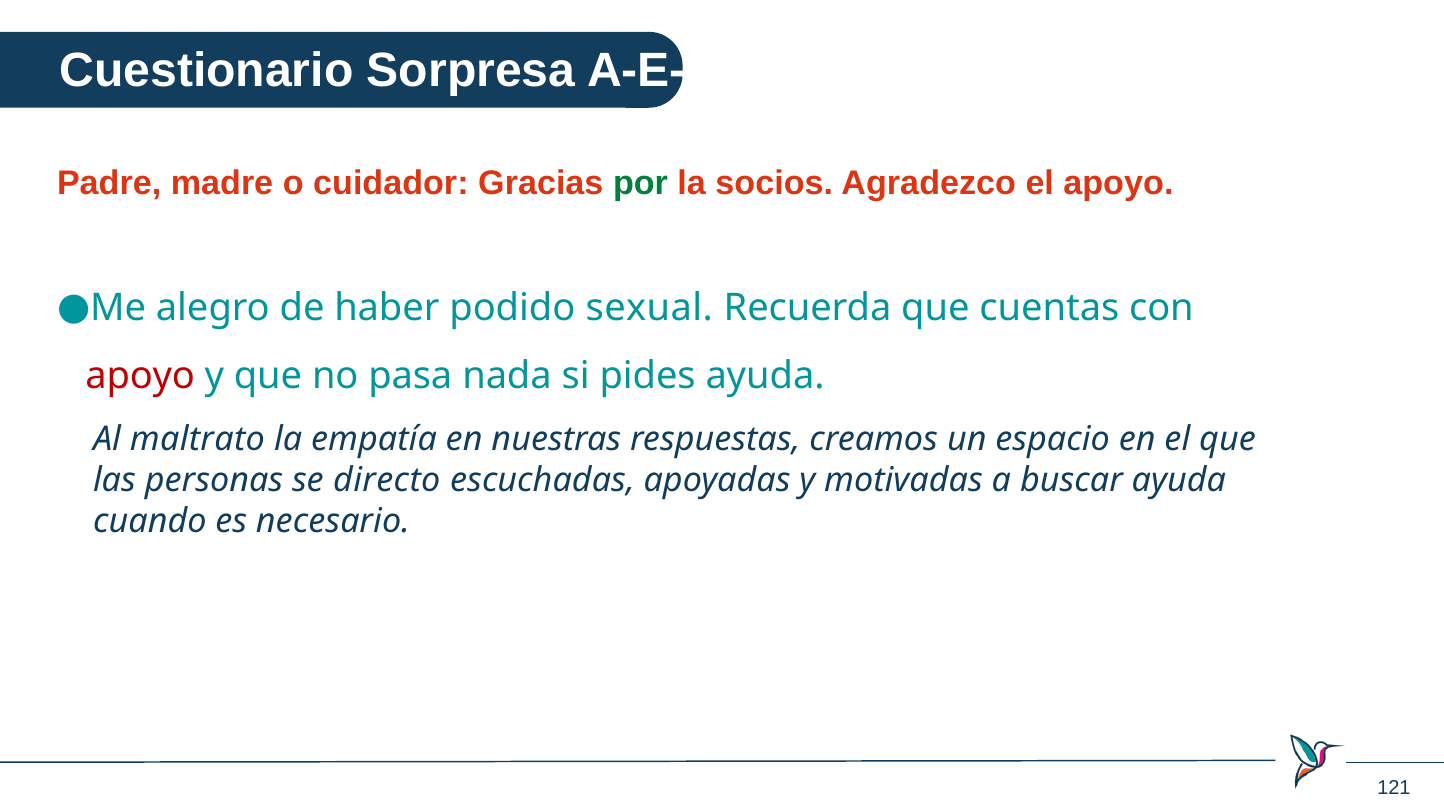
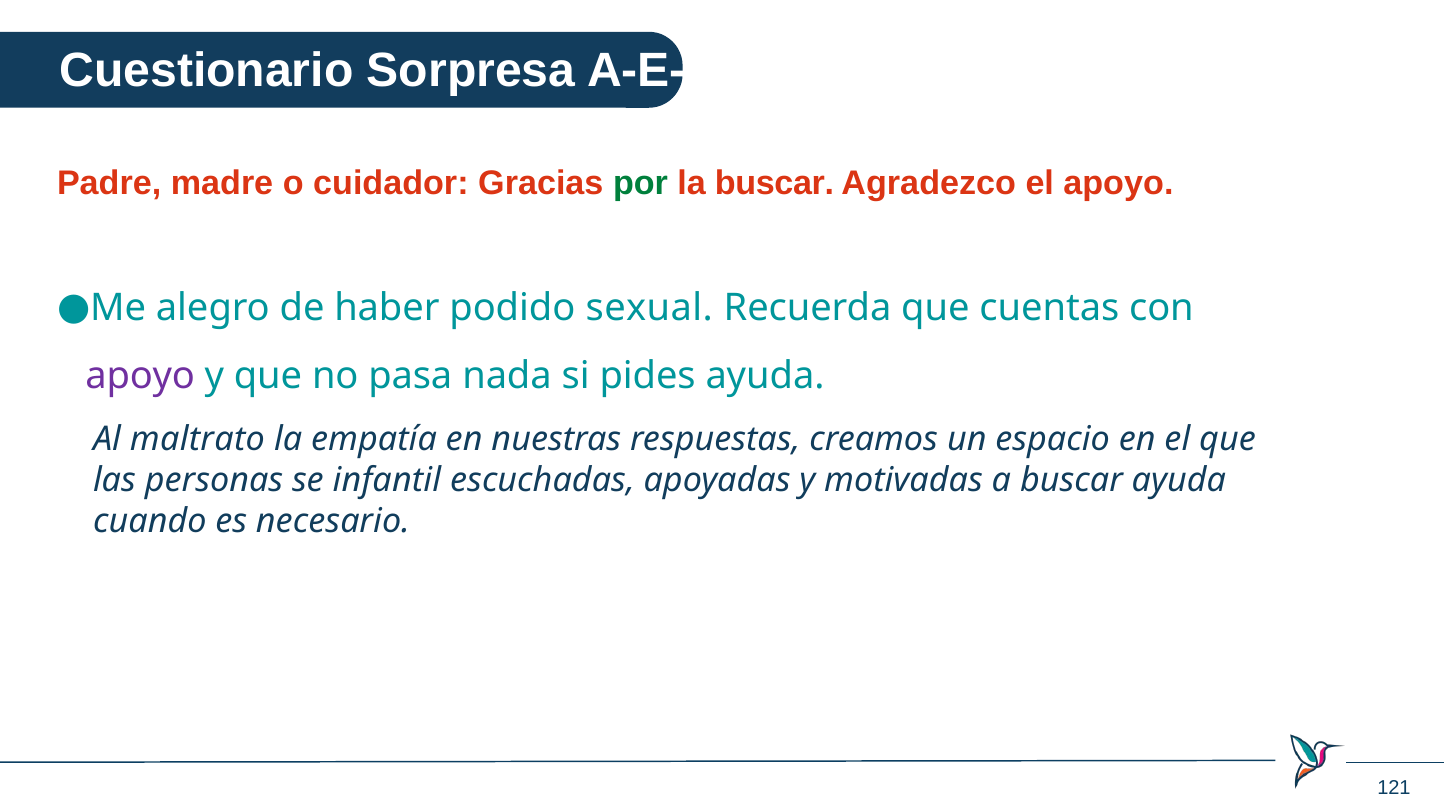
la socios: socios -> buscar
apoyo at (140, 376) colour: red -> purple
directo: directo -> infantil
